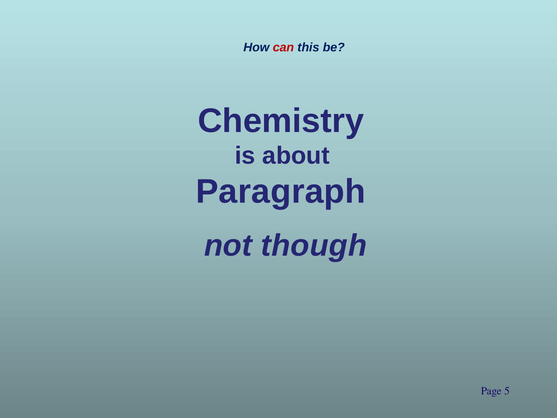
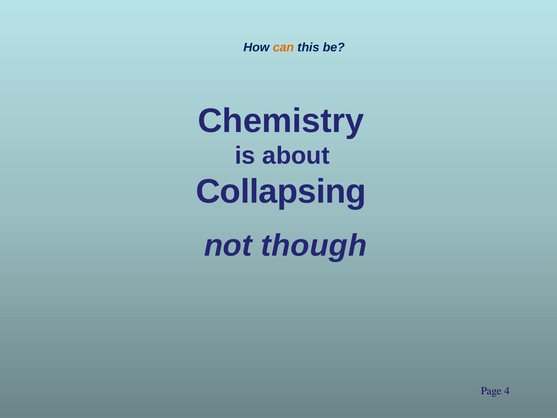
can colour: red -> orange
Paragraph: Paragraph -> Collapsing
5: 5 -> 4
